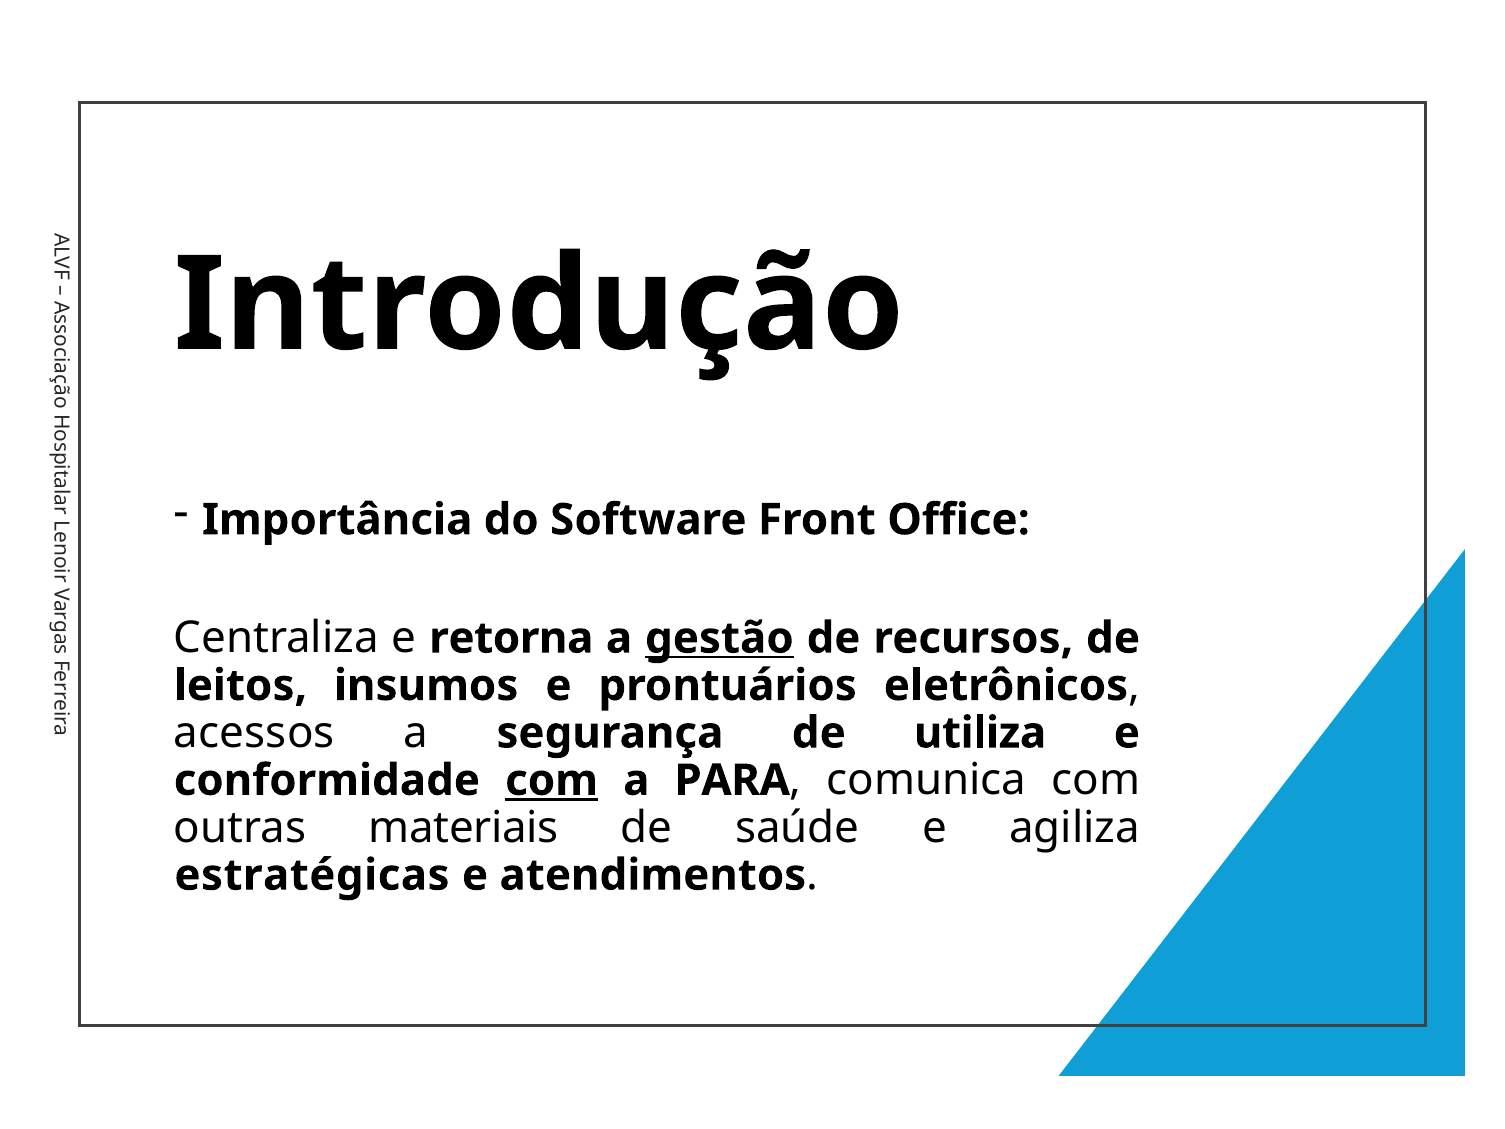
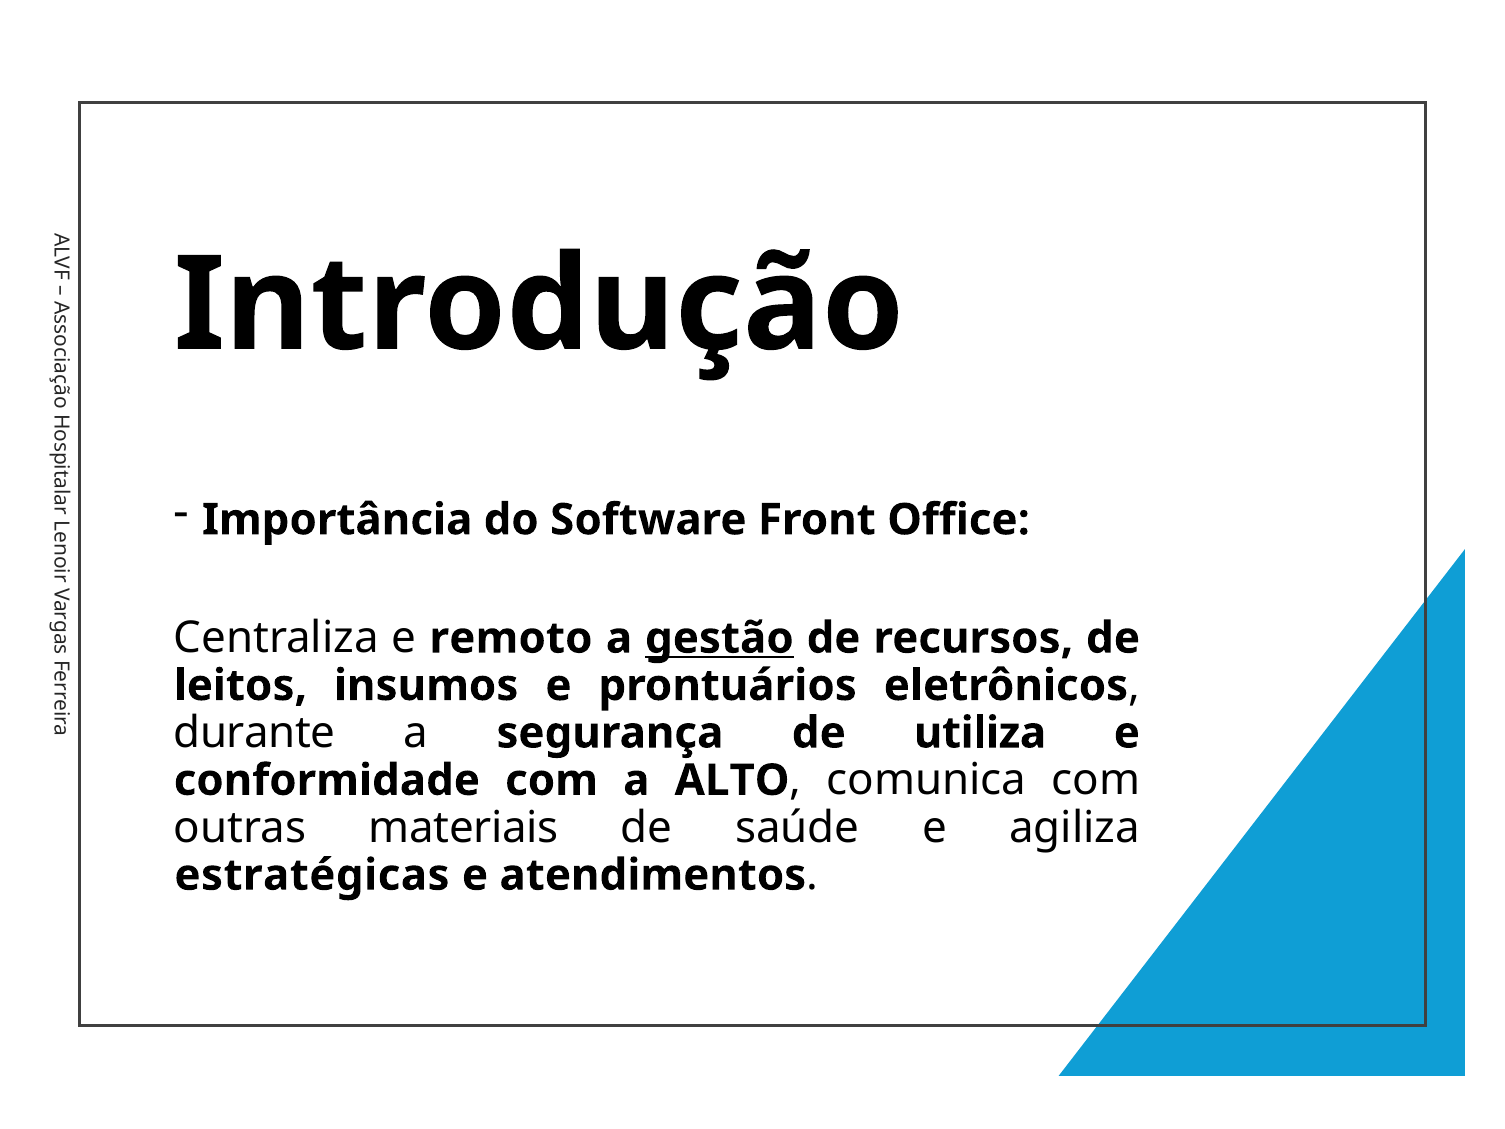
retorna: retorna -> remoto
acessos: acessos -> durante
com at (552, 780) underline: present -> none
PARA: PARA -> ALTO
